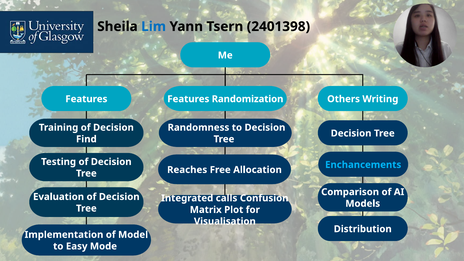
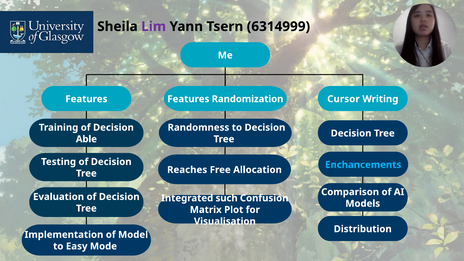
Lim colour: blue -> purple
2401398: 2401398 -> 6314999
Others: Others -> Cursor
Find: Find -> Able
calls: calls -> such
